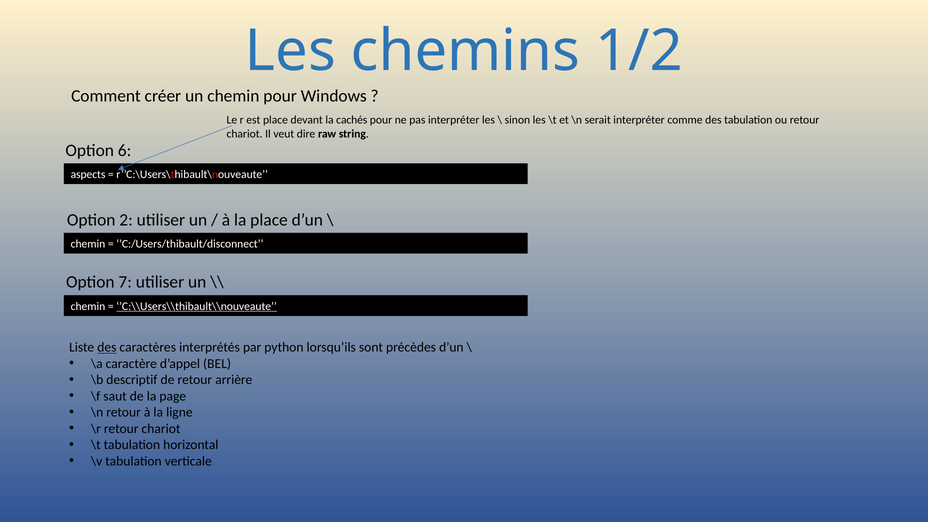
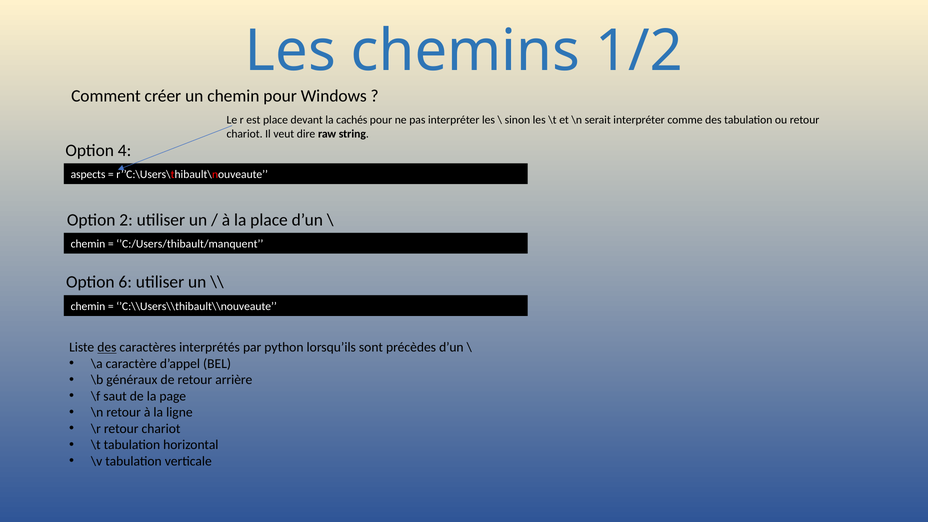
6: 6 -> 4
’C:/Users/thibault/disconnect: ’C:/Users/thibault/disconnect -> ’C:/Users/thibault/manquent
7: 7 -> 6
’C:\\Users\\thibault\\nouveaute underline: present -> none
descriptif: descriptif -> généraux
